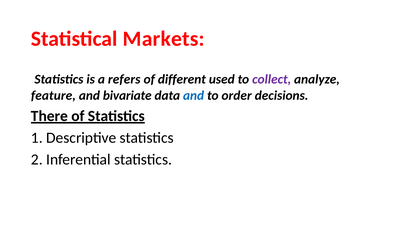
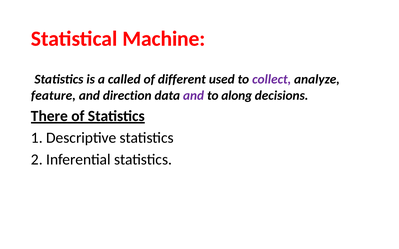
Markets: Markets -> Machine
refers: refers -> called
bivariate: bivariate -> direction
and at (194, 96) colour: blue -> purple
order: order -> along
